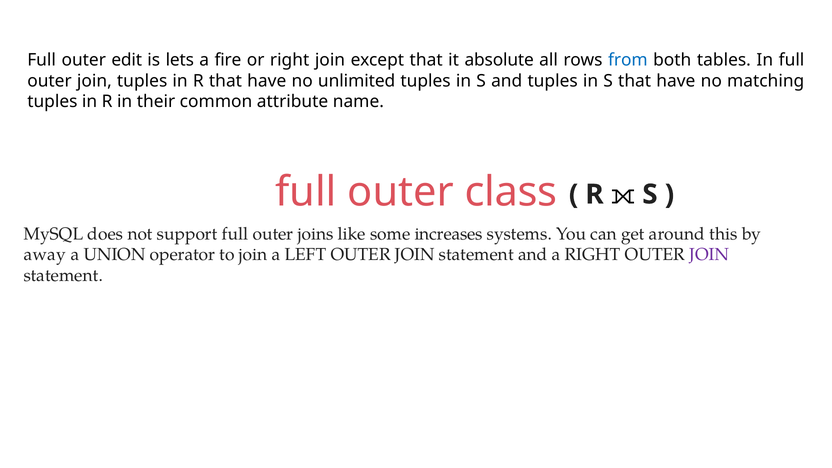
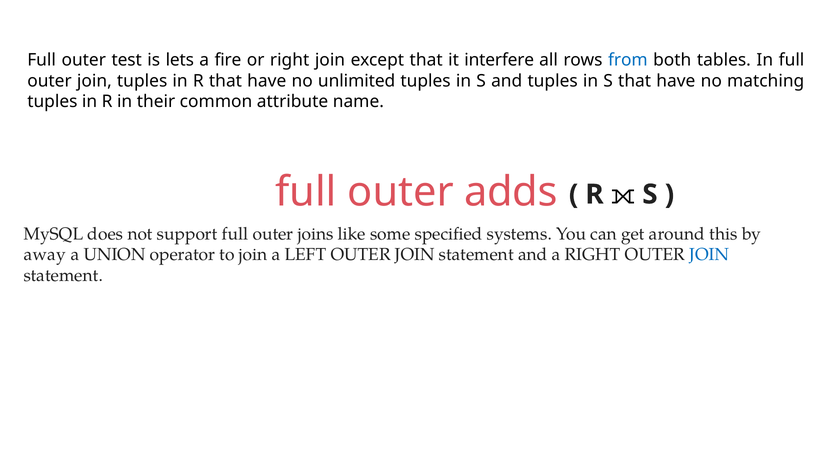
edit: edit -> test
absolute: absolute -> interfere
class: class -> adds
increases: increases -> specified
JOIN at (709, 255) colour: purple -> blue
